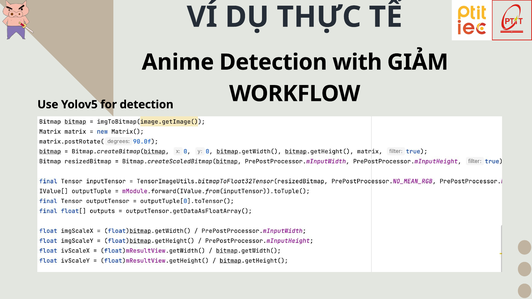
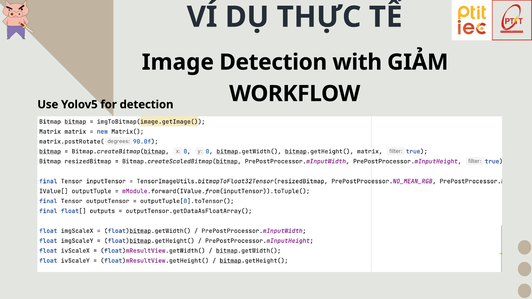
Anime: Anime -> Image
